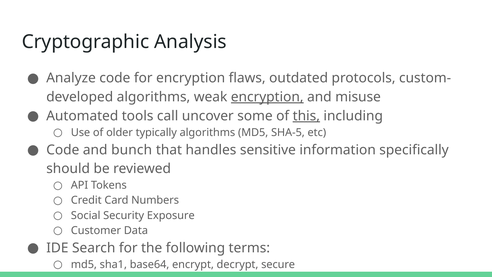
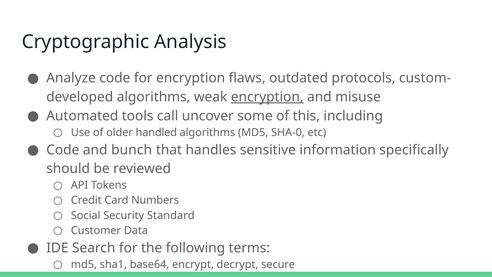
this underline: present -> none
typically: typically -> handled
SHA-5: SHA-5 -> SHA-0
Exposure: Exposure -> Standard
